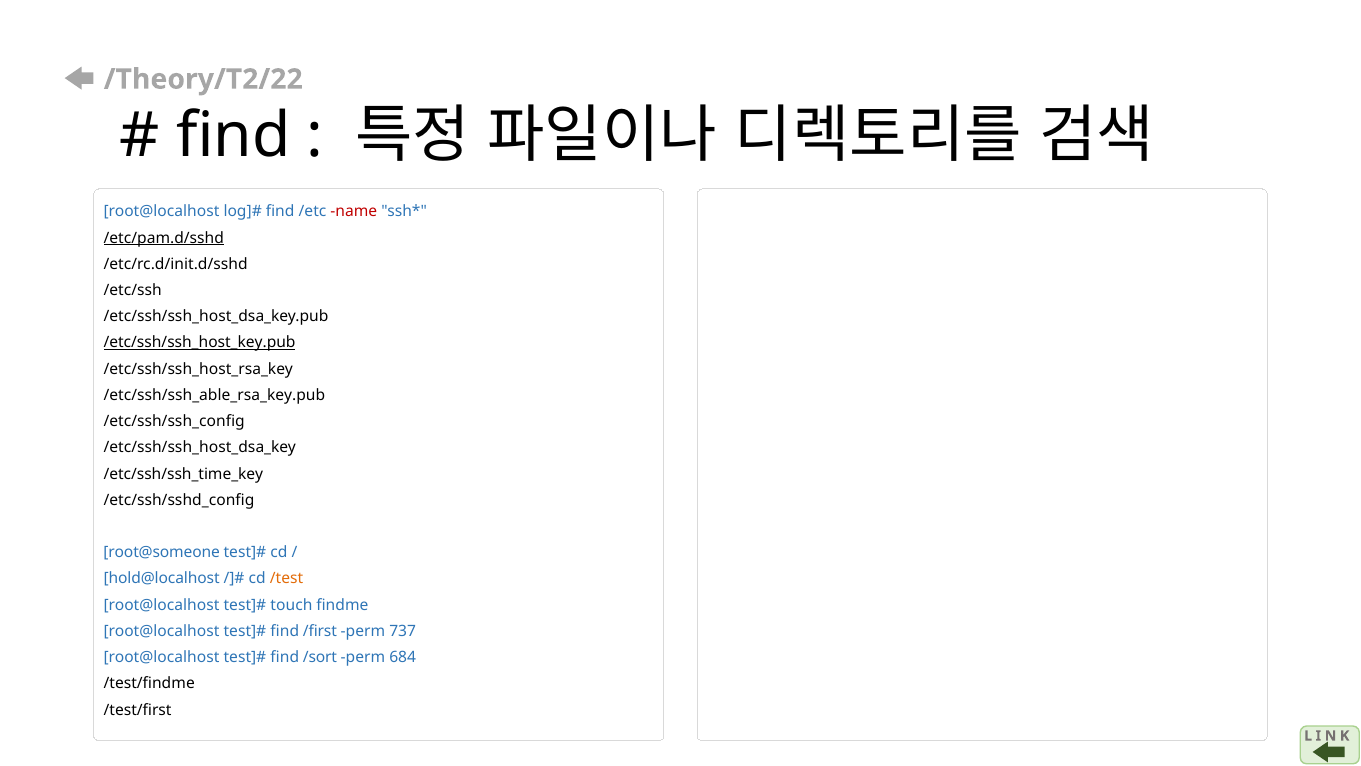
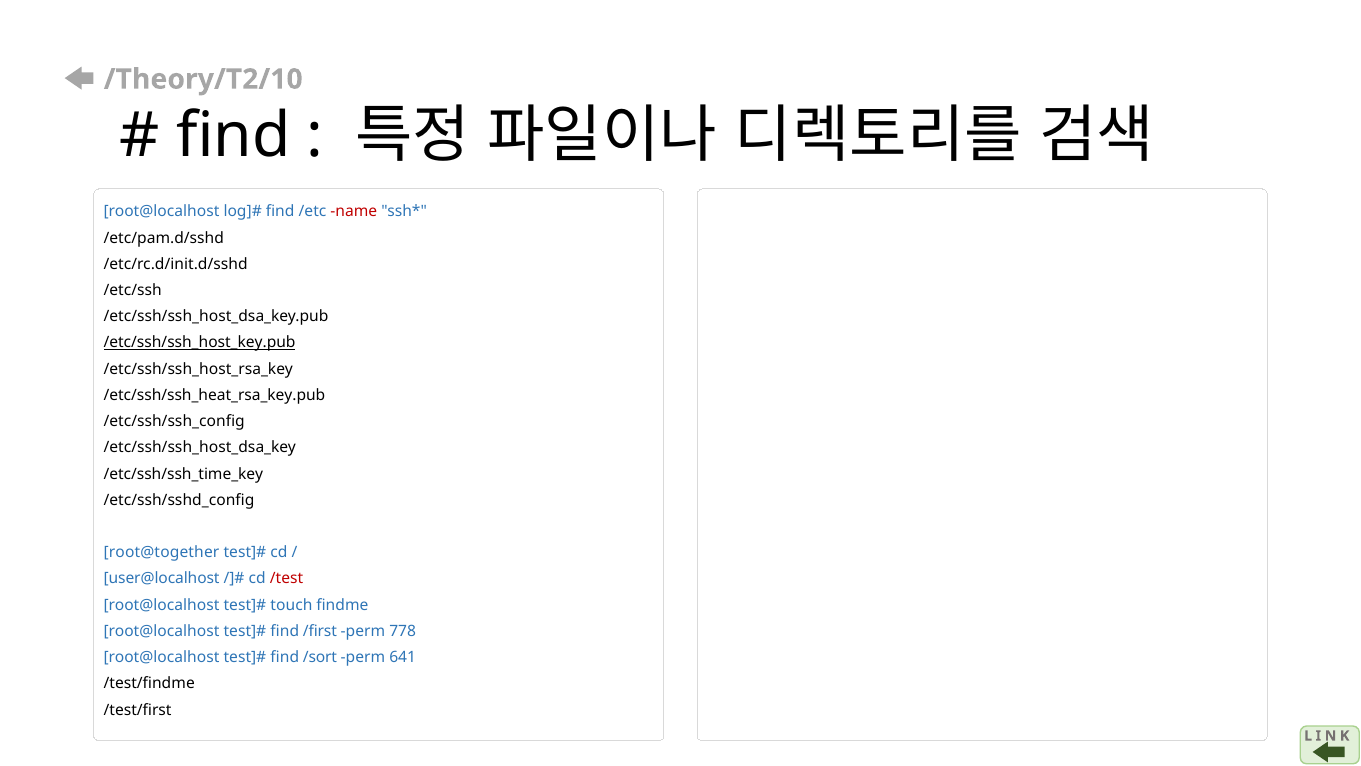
/Theory/T2/22: /Theory/T2/22 -> /Theory/T2/10
/etc/pam.d/sshd underline: present -> none
/etc/ssh/ssh_able_rsa_key.pub: /etc/ssh/ssh_able_rsa_key.pub -> /etc/ssh/ssh_heat_rsa_key.pub
root@someone: root@someone -> root@together
hold@localhost: hold@localhost -> user@localhost
/test colour: orange -> red
737: 737 -> 778
684: 684 -> 641
